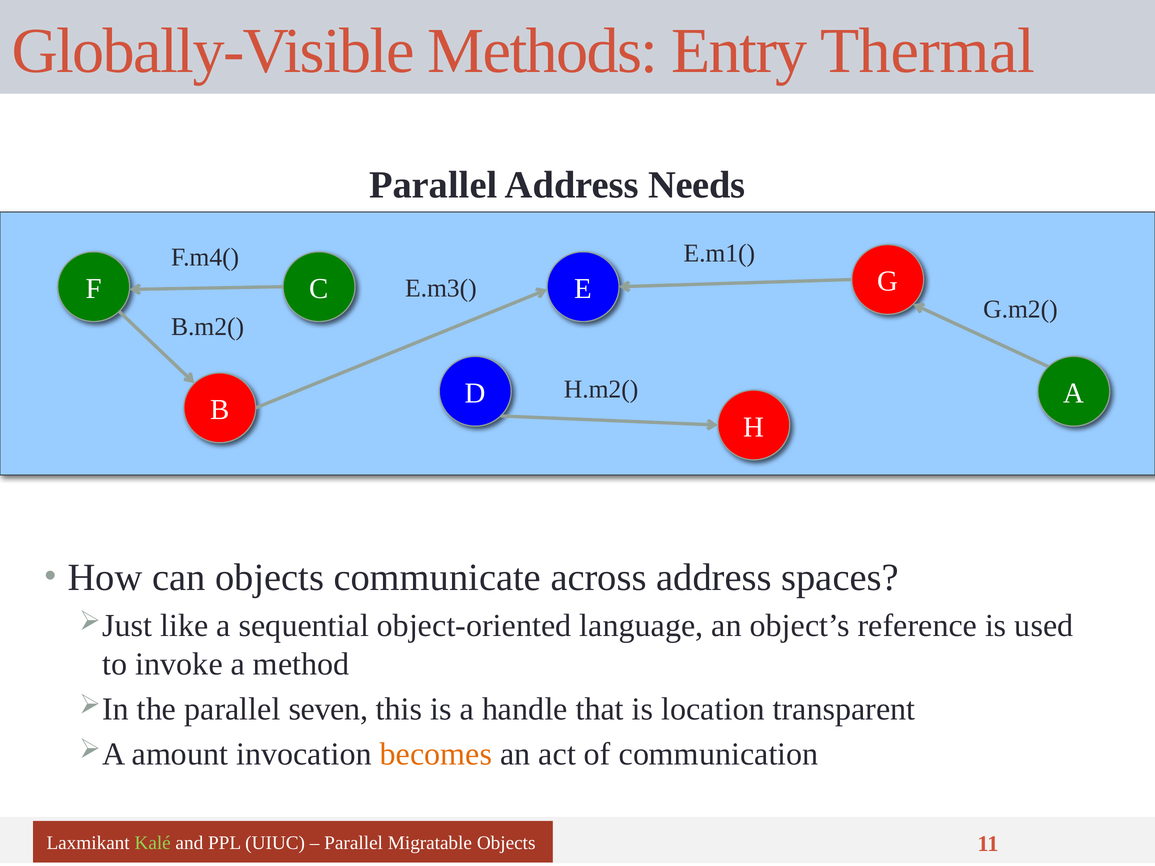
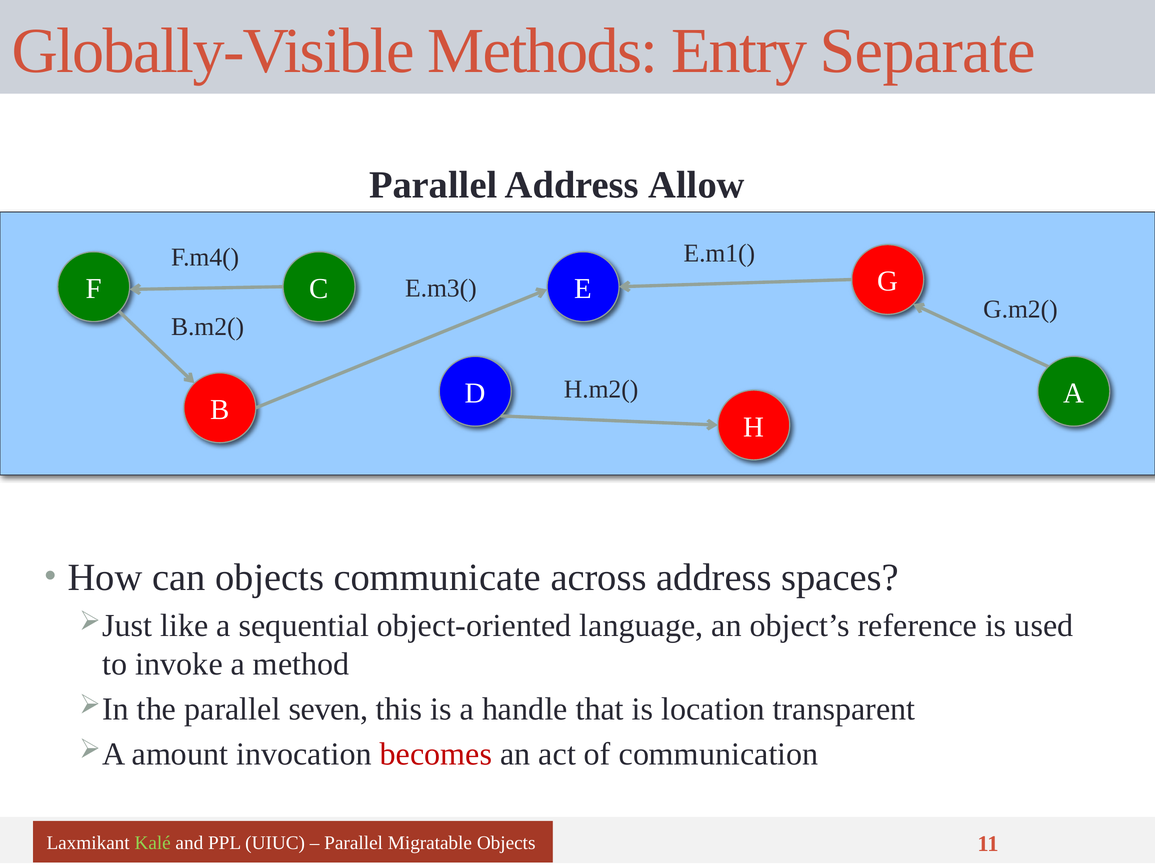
Thermal: Thermal -> Separate
Needs: Needs -> Allow
becomes colour: orange -> red
